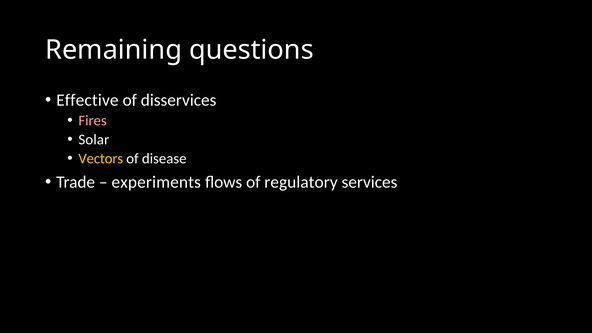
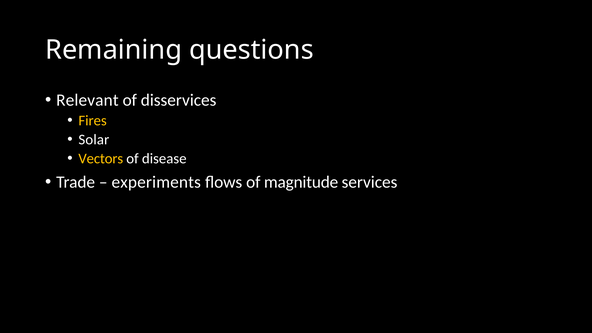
Effective: Effective -> Relevant
Fires colour: pink -> yellow
regulatory: regulatory -> magnitude
